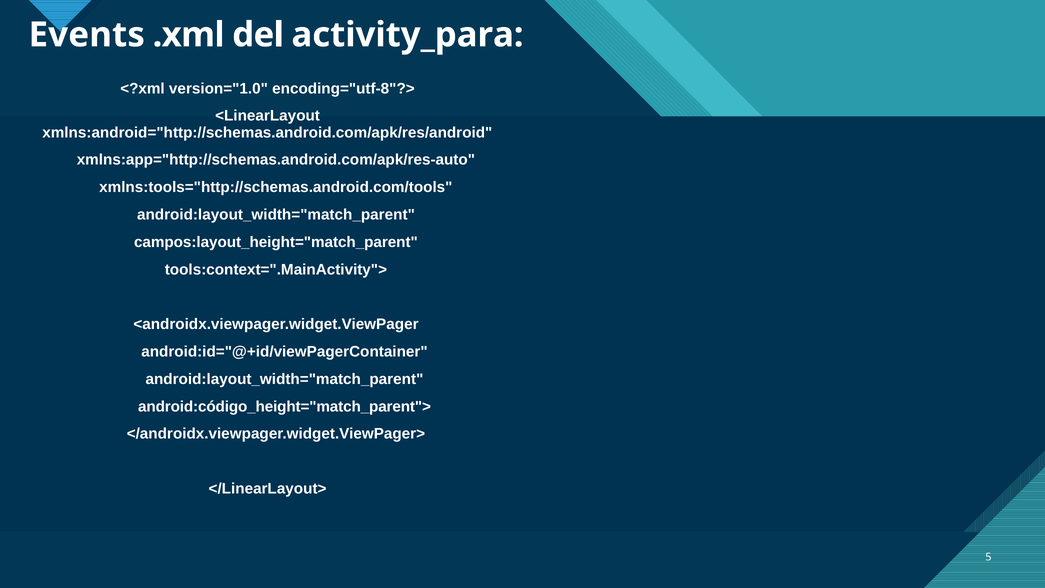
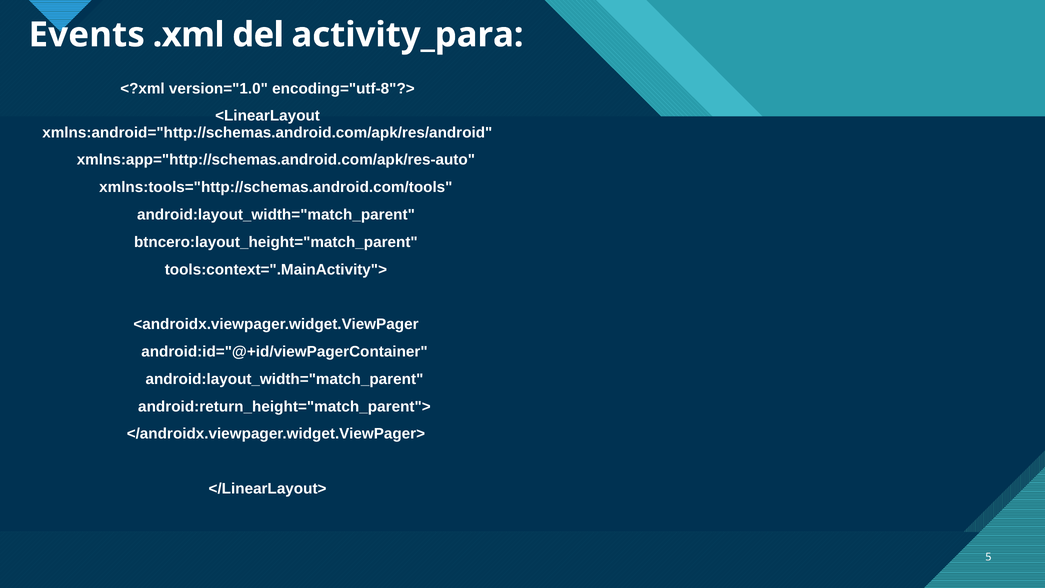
campos:layout_height="match_parent: campos:layout_height="match_parent -> btncero:layout_height="match_parent
android:código_height="match_parent">: android:código_height="match_parent"> -> android:return_height="match_parent">
